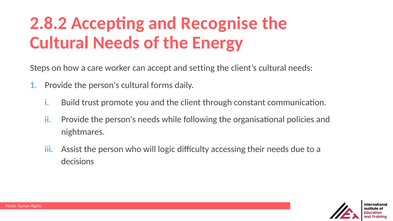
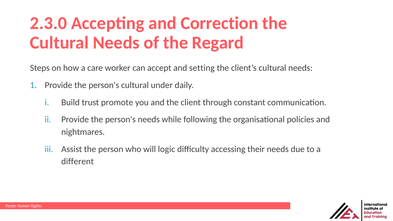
2.8.2: 2.8.2 -> 2.3.0
Recognise: Recognise -> Correction
Energy: Energy -> Regard
forms: forms -> under
decisions: decisions -> different
